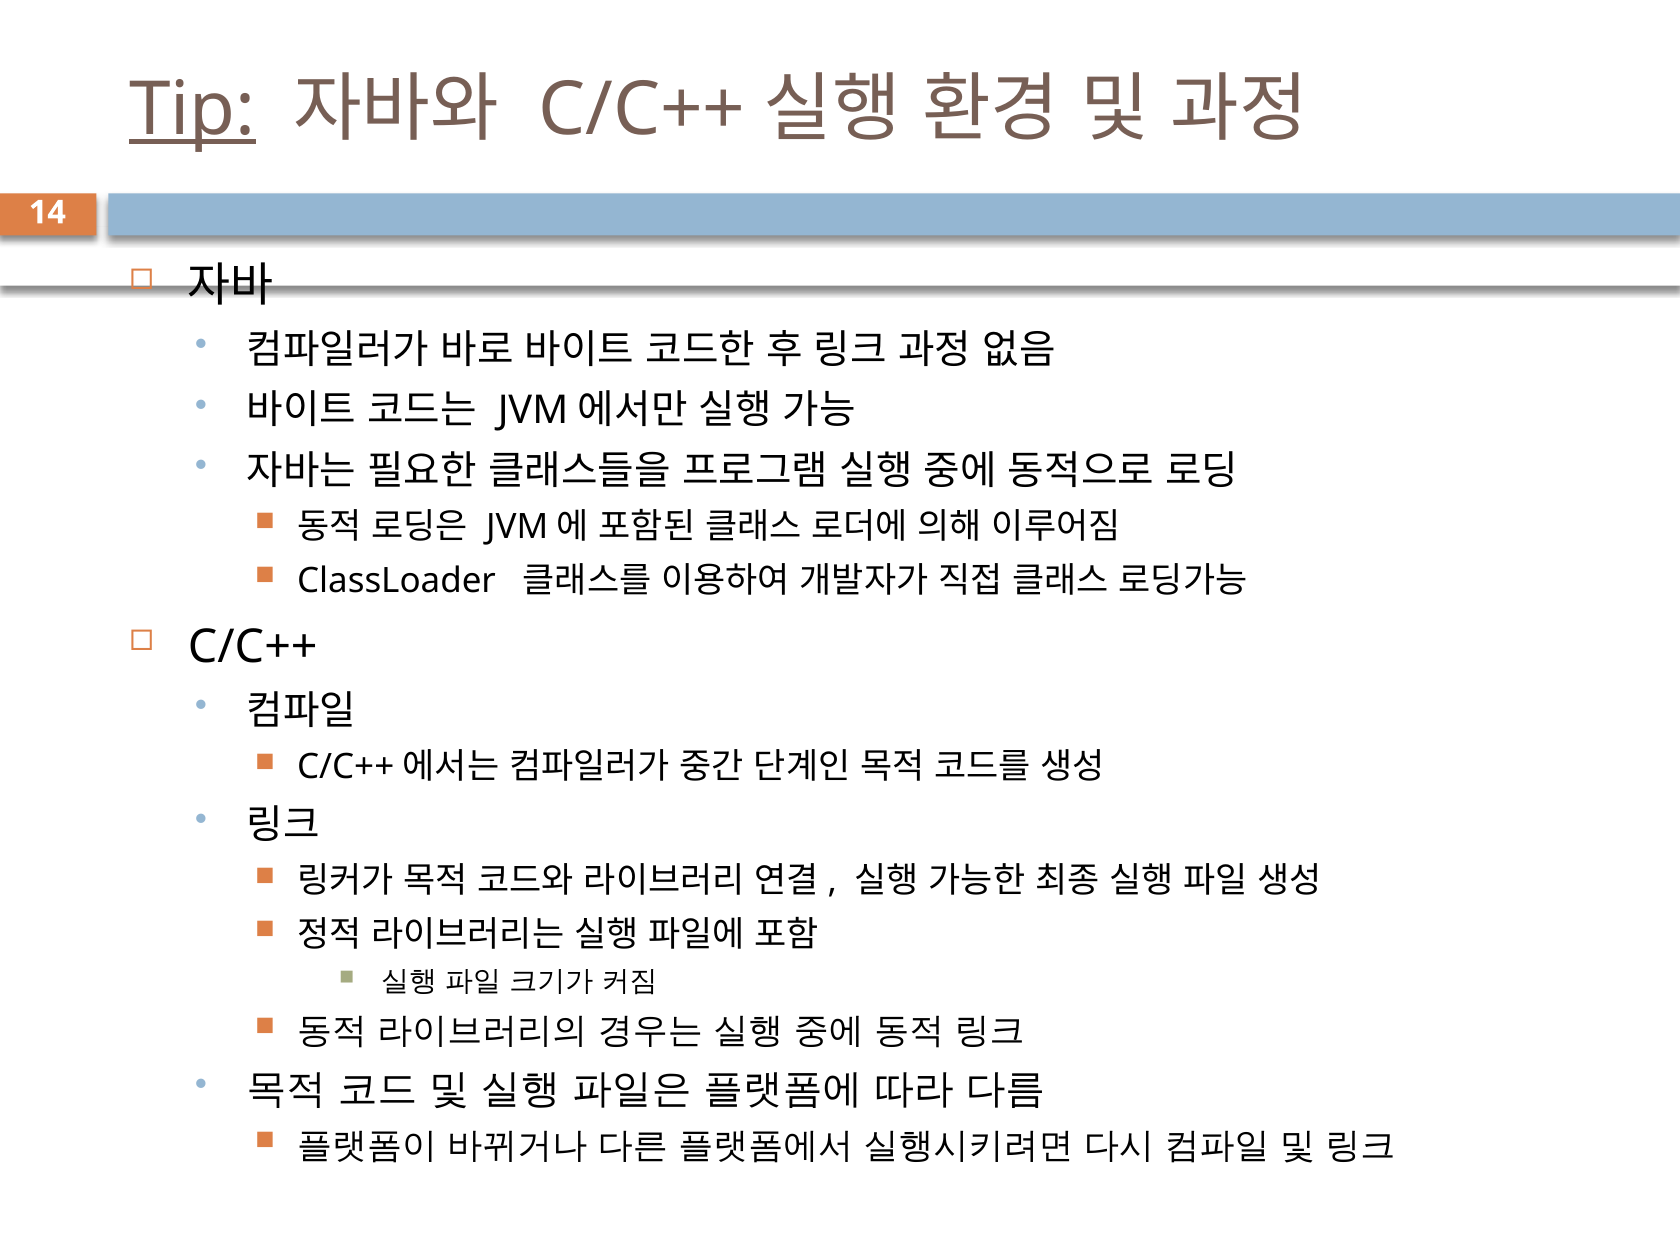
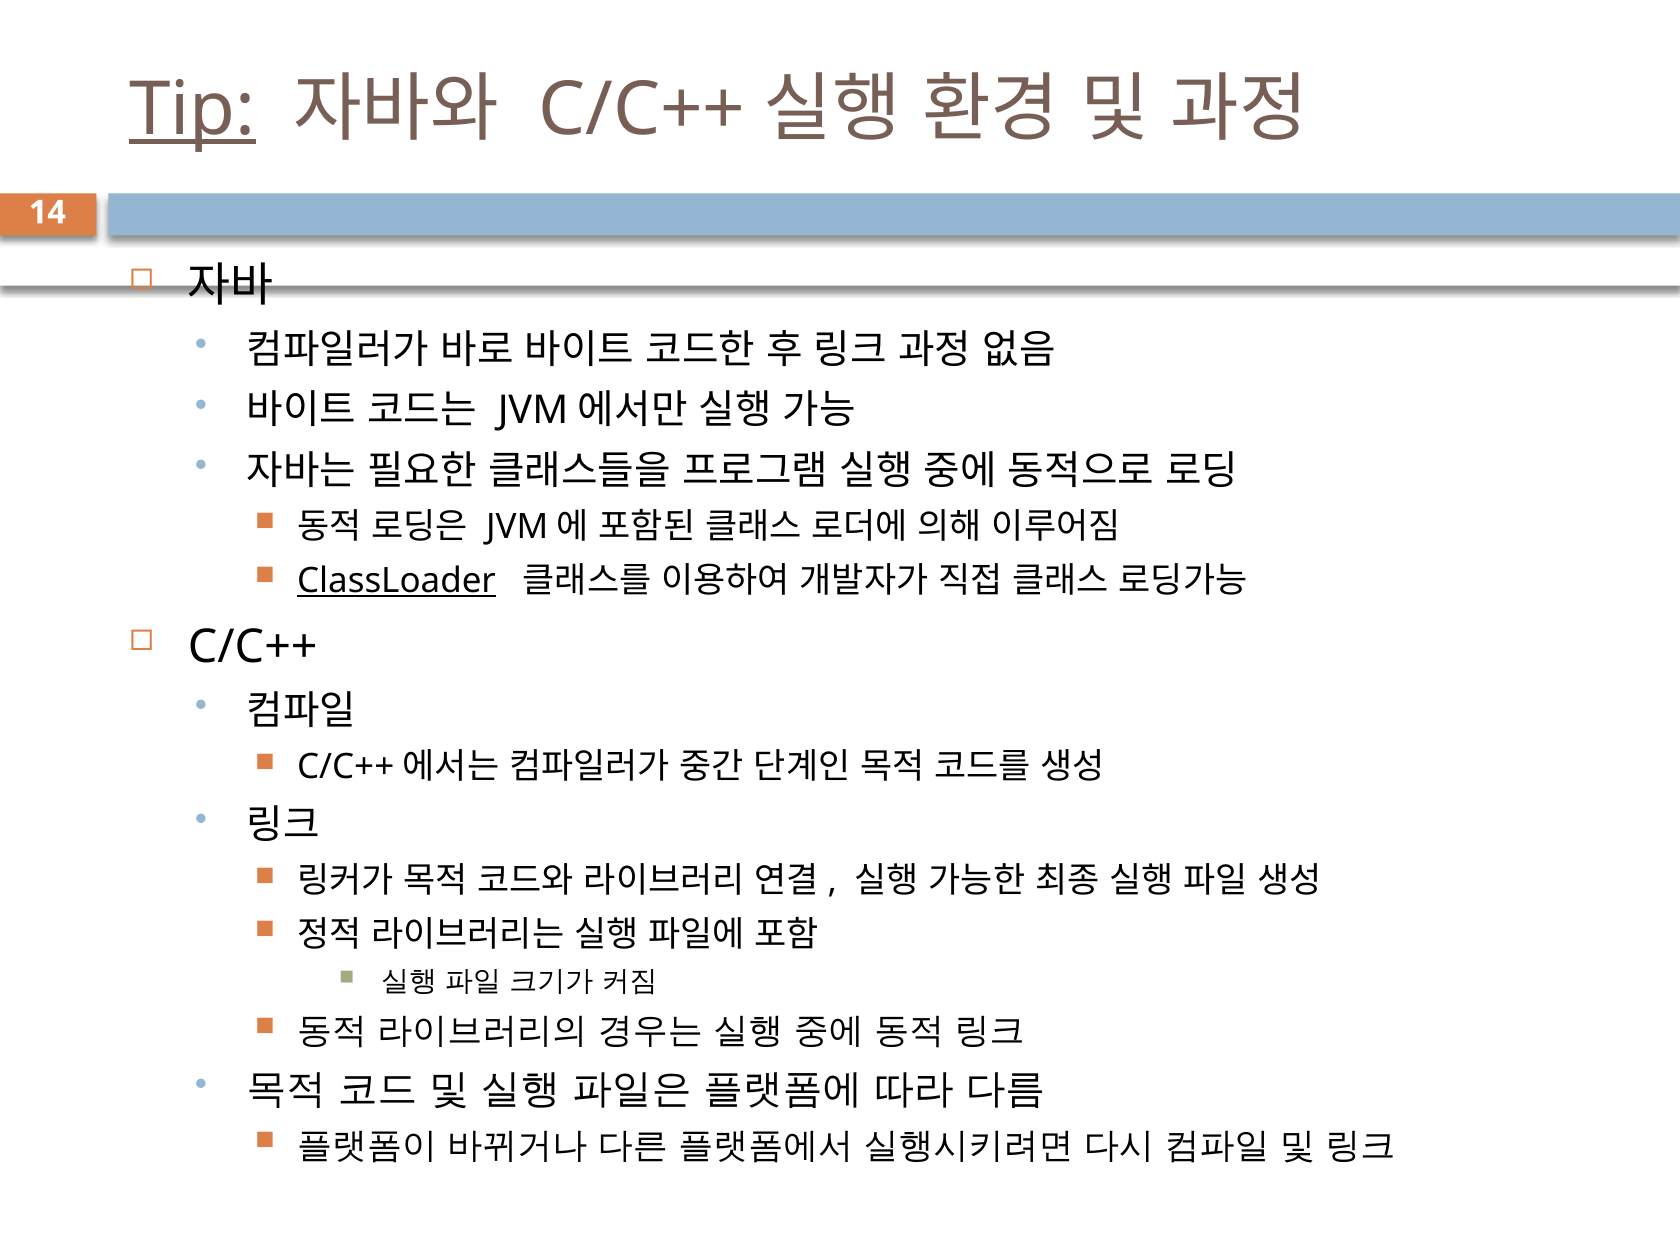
ClassLoader underline: none -> present
